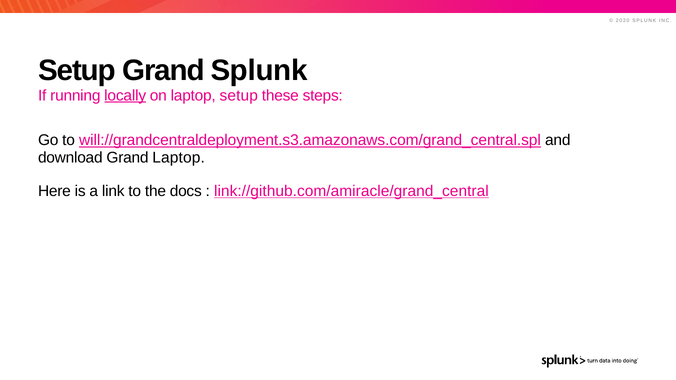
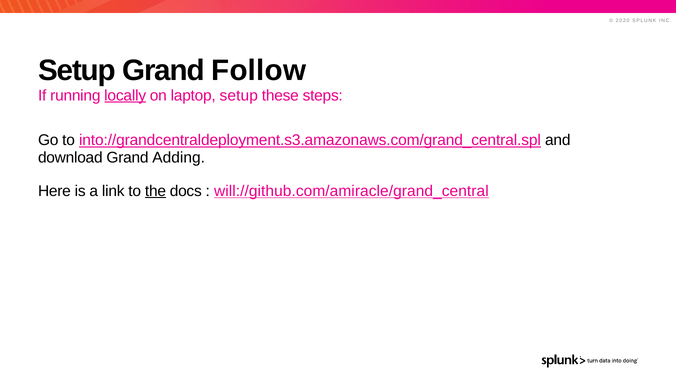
Grand Splunk: Splunk -> Follow
will://grandcentraldeployment.s3.amazonaws.com/grand_central.spl: will://grandcentraldeployment.s3.amazonaws.com/grand_central.spl -> into://grandcentraldeployment.s3.amazonaws.com/grand_central.spl
Grand Laptop: Laptop -> Adding
the underline: none -> present
link://github.com/amiracle/grand_central: link://github.com/amiracle/grand_central -> will://github.com/amiracle/grand_central
